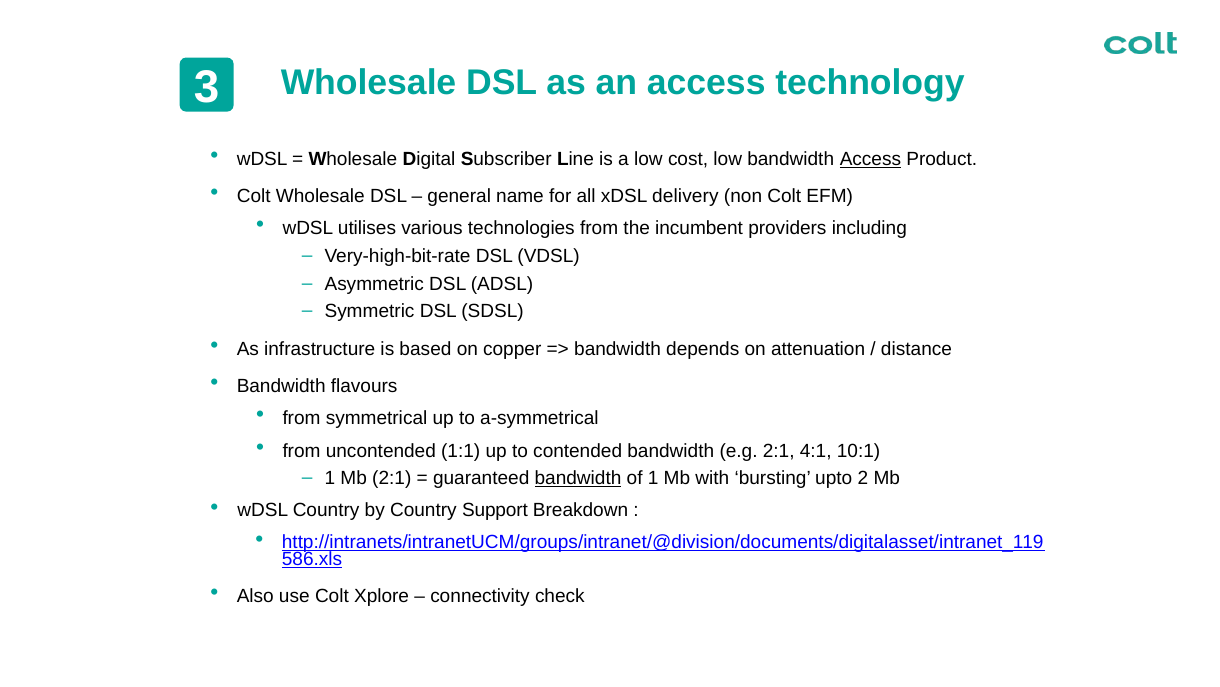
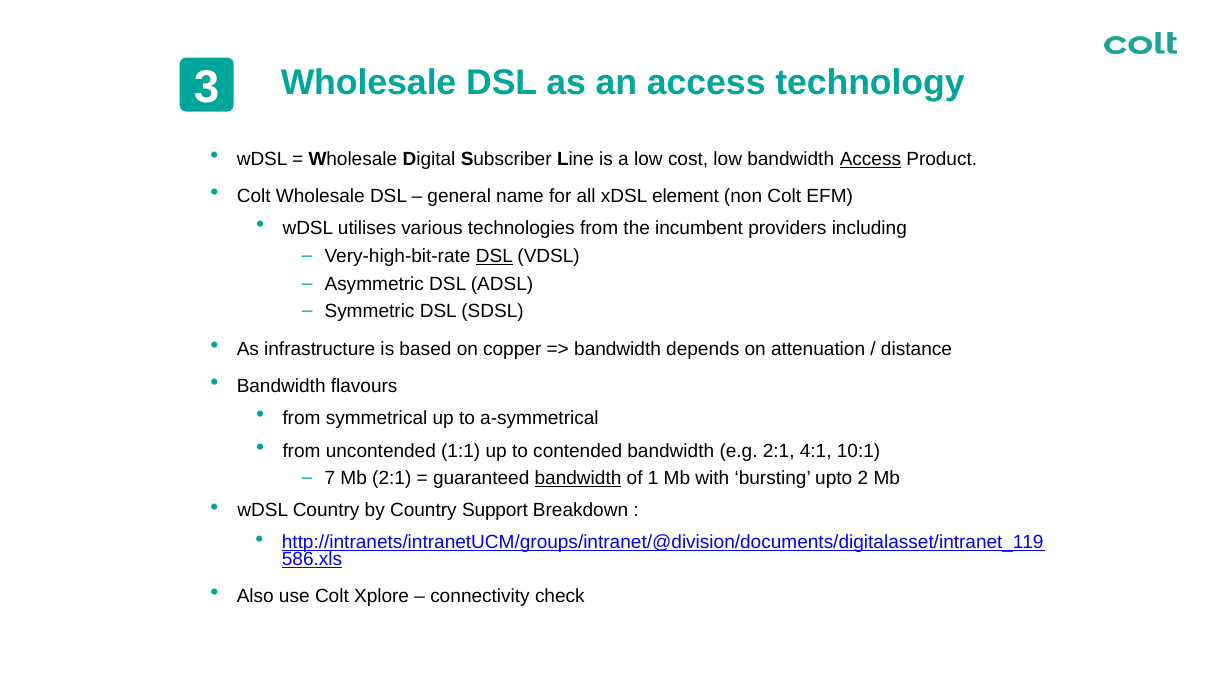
delivery: delivery -> element
DSL at (494, 256) underline: none -> present
1 at (330, 478): 1 -> 7
